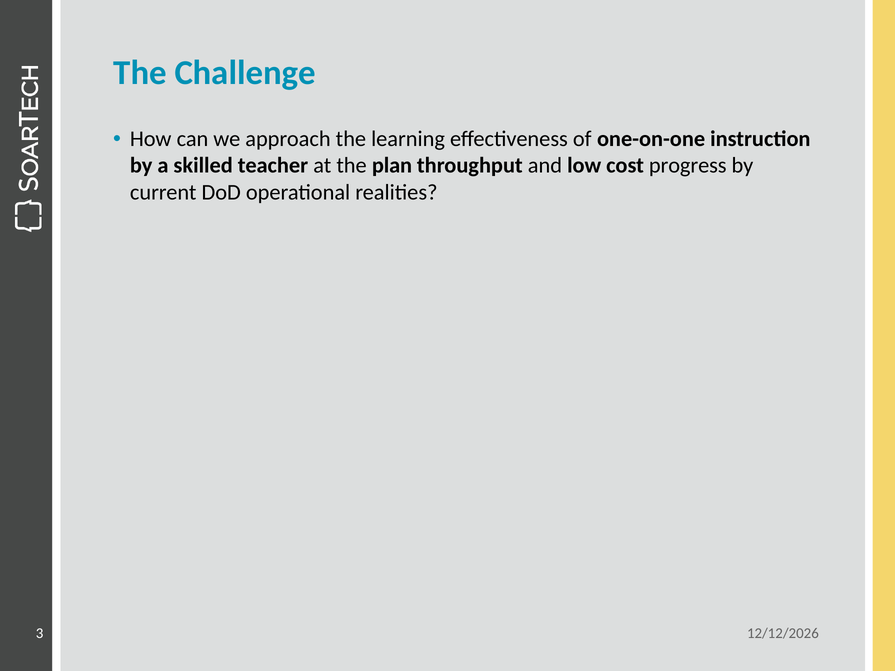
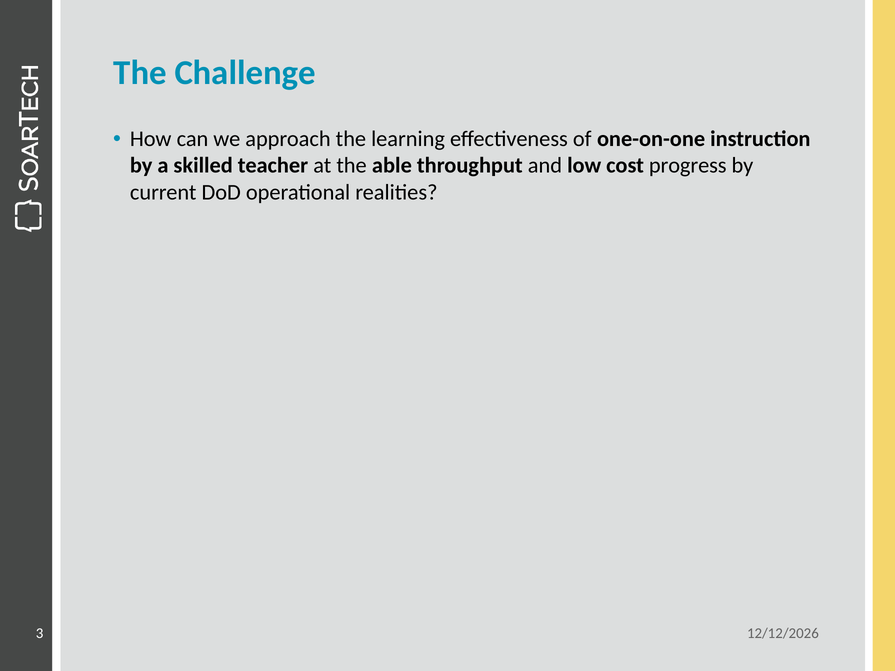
plan: plan -> able
